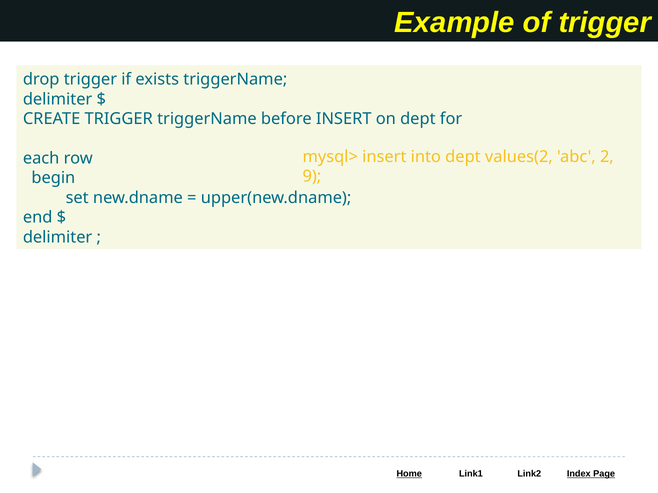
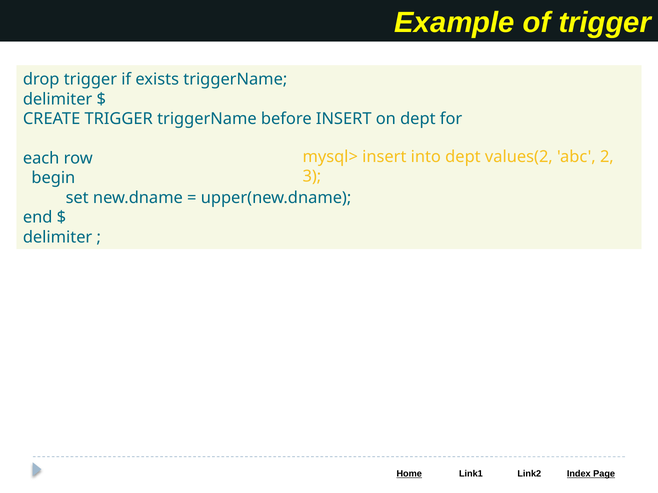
9: 9 -> 3
